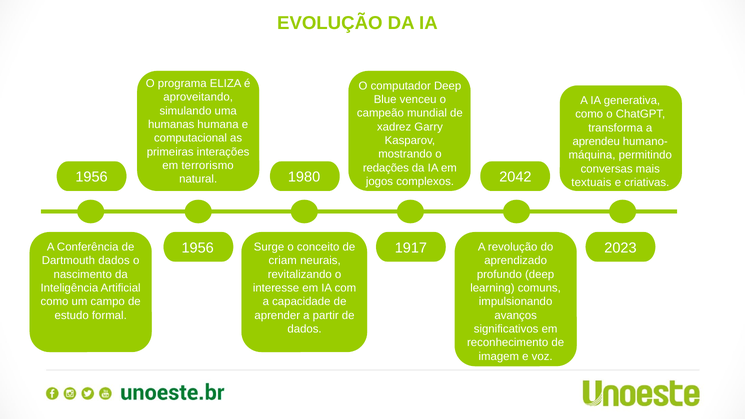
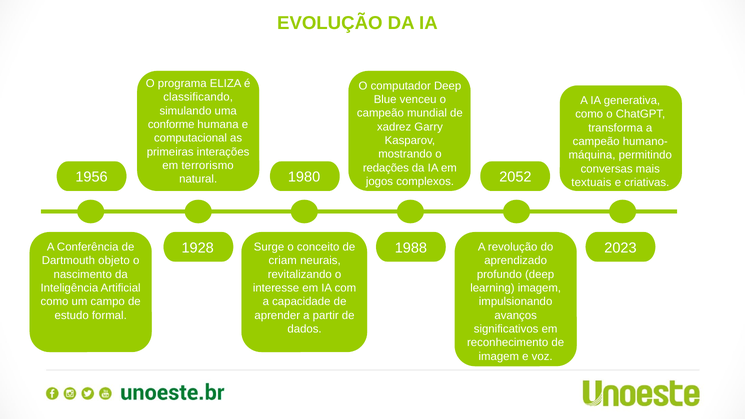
aproveitando: aproveitando -> classificando
humanas: humanas -> conforme
aprendeu at (596, 142): aprendeu -> campeão
2042: 2042 -> 2052
1956 at (198, 248): 1956 -> 1928
1917: 1917 -> 1988
Dartmouth dados: dados -> objeto
learning comuns: comuns -> imagem
